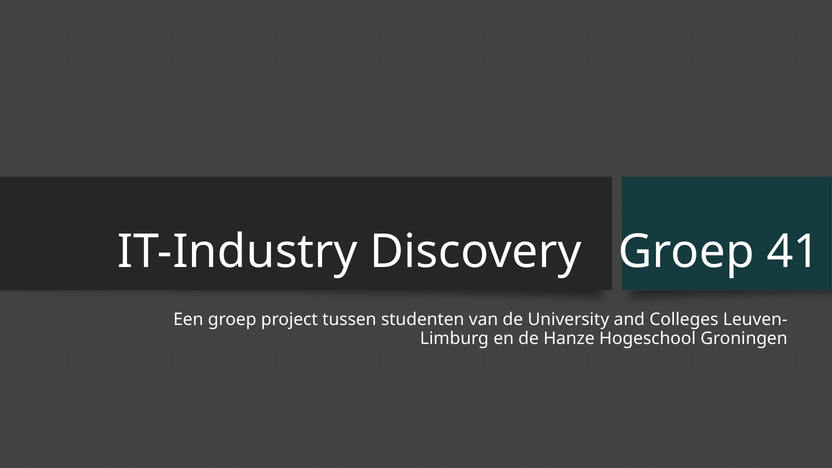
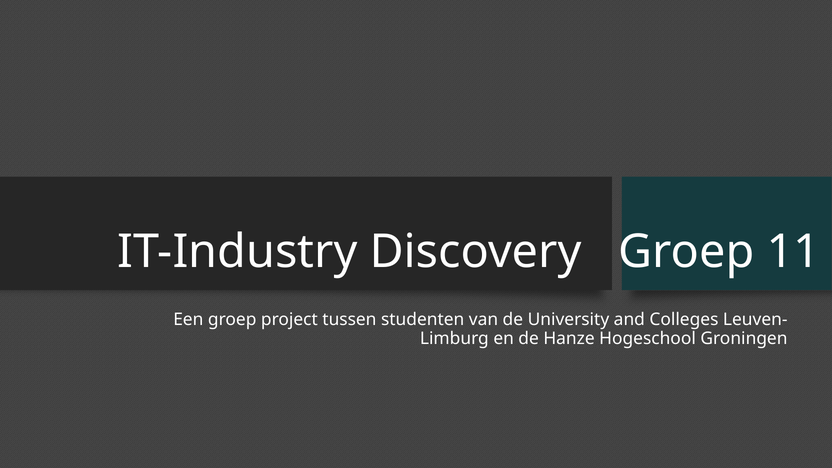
41: 41 -> 11
